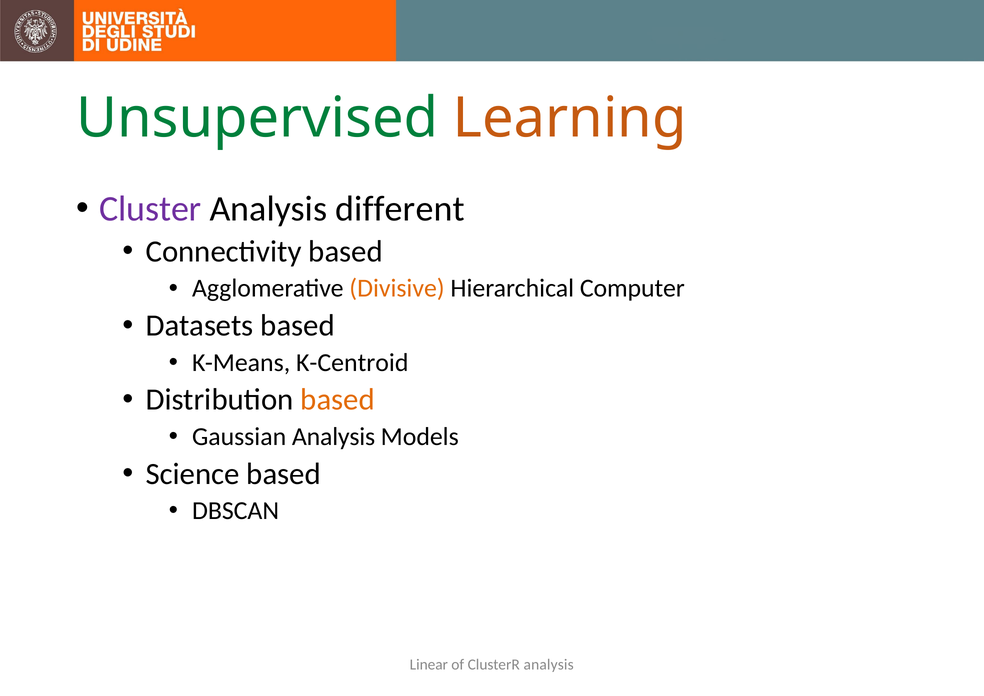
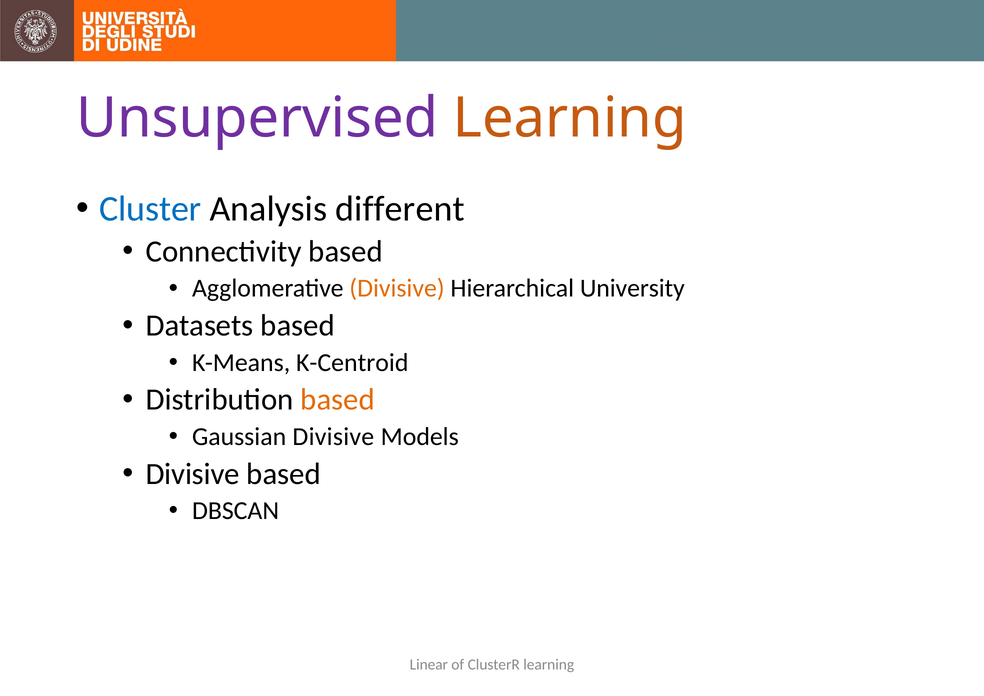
Unsupervised colour: green -> purple
Cluster colour: purple -> blue
Computer: Computer -> University
Gaussian Analysis: Analysis -> Divisive
Science at (193, 474): Science -> Divisive
ClusterR analysis: analysis -> learning
